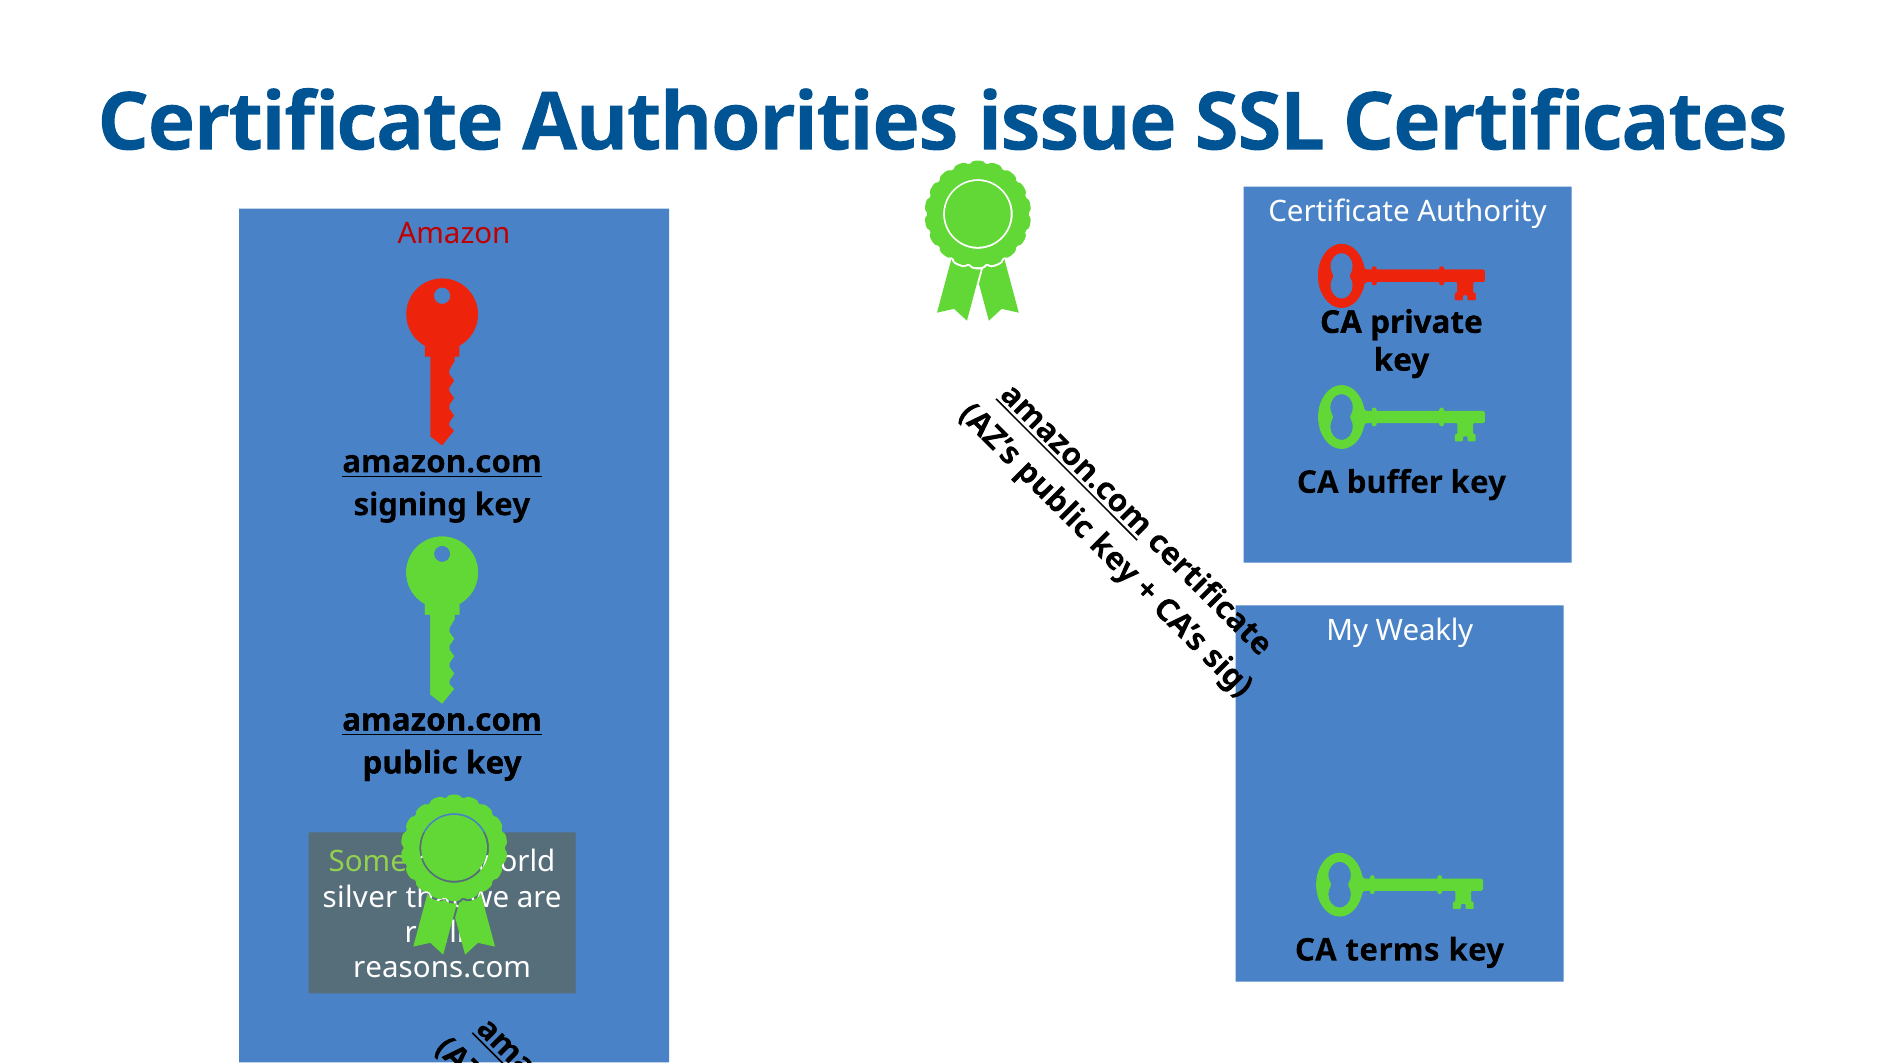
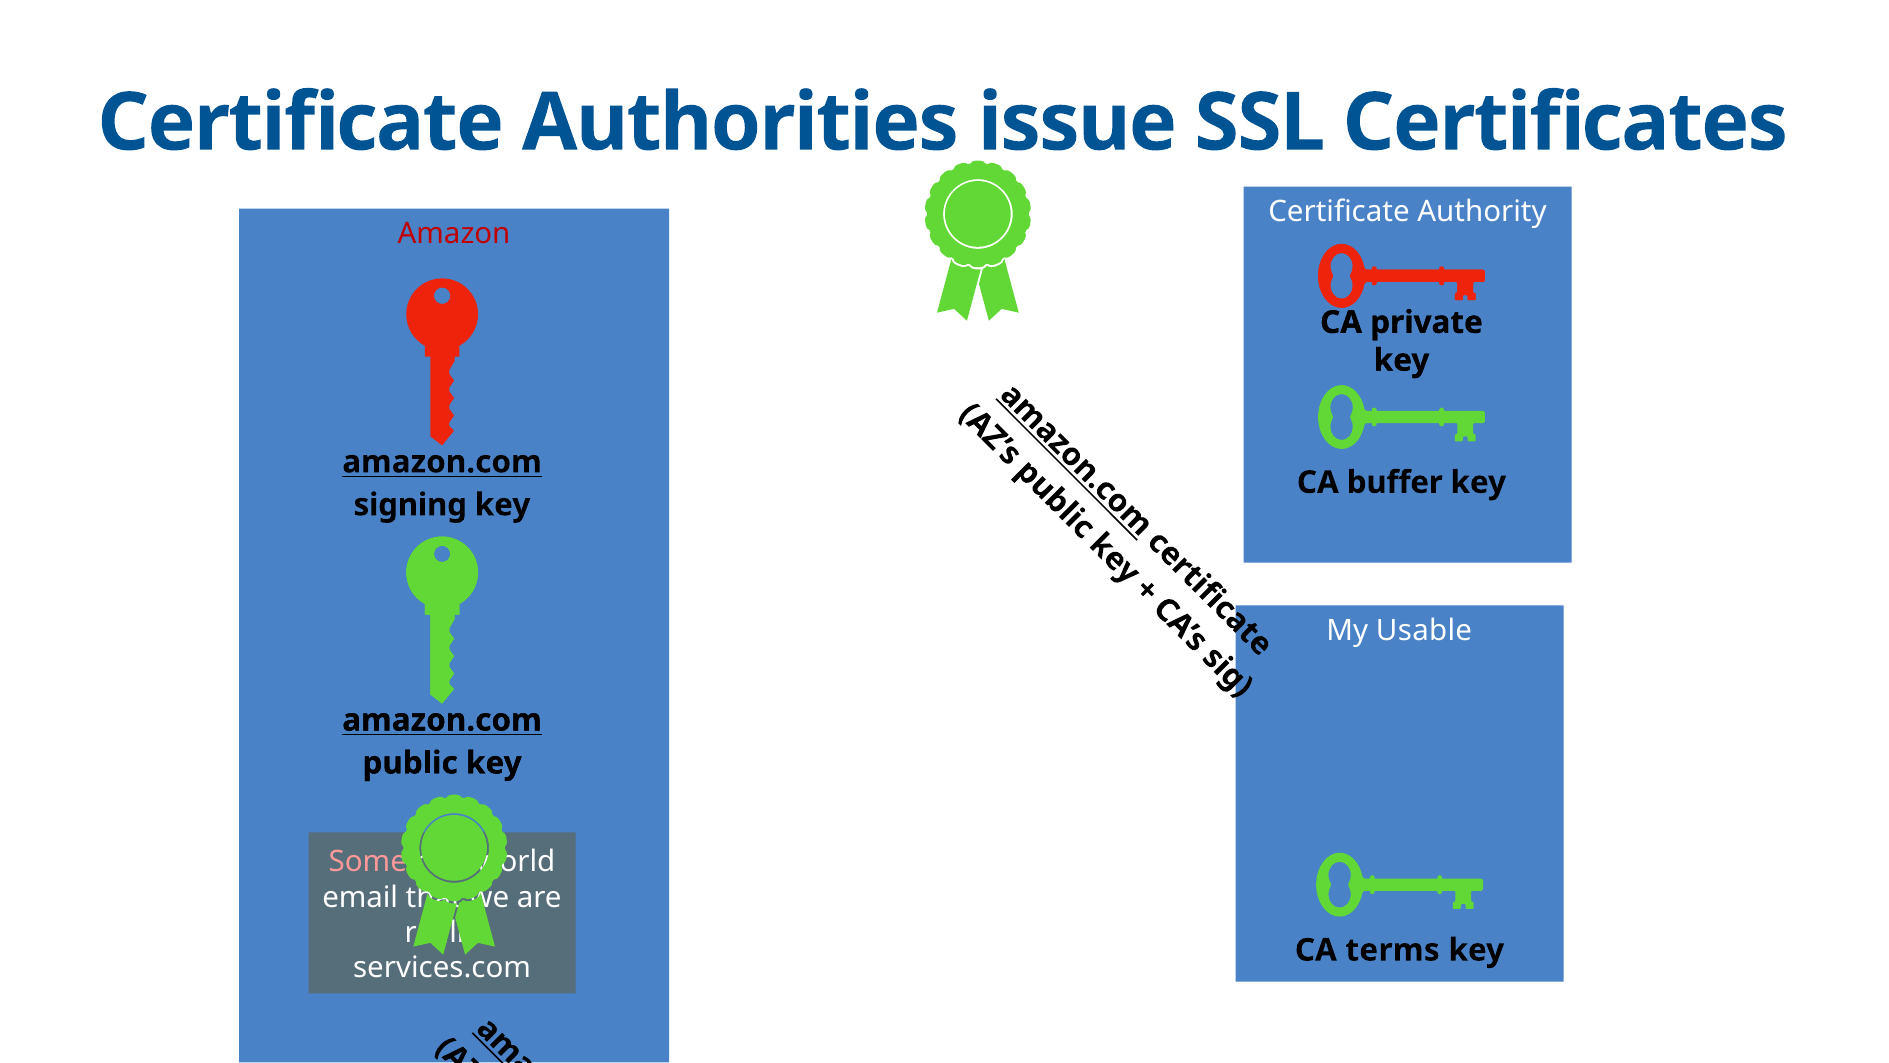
Weakly: Weakly -> Usable
Some colour: light green -> pink
silver: silver -> email
reasons.com: reasons.com -> services.com
